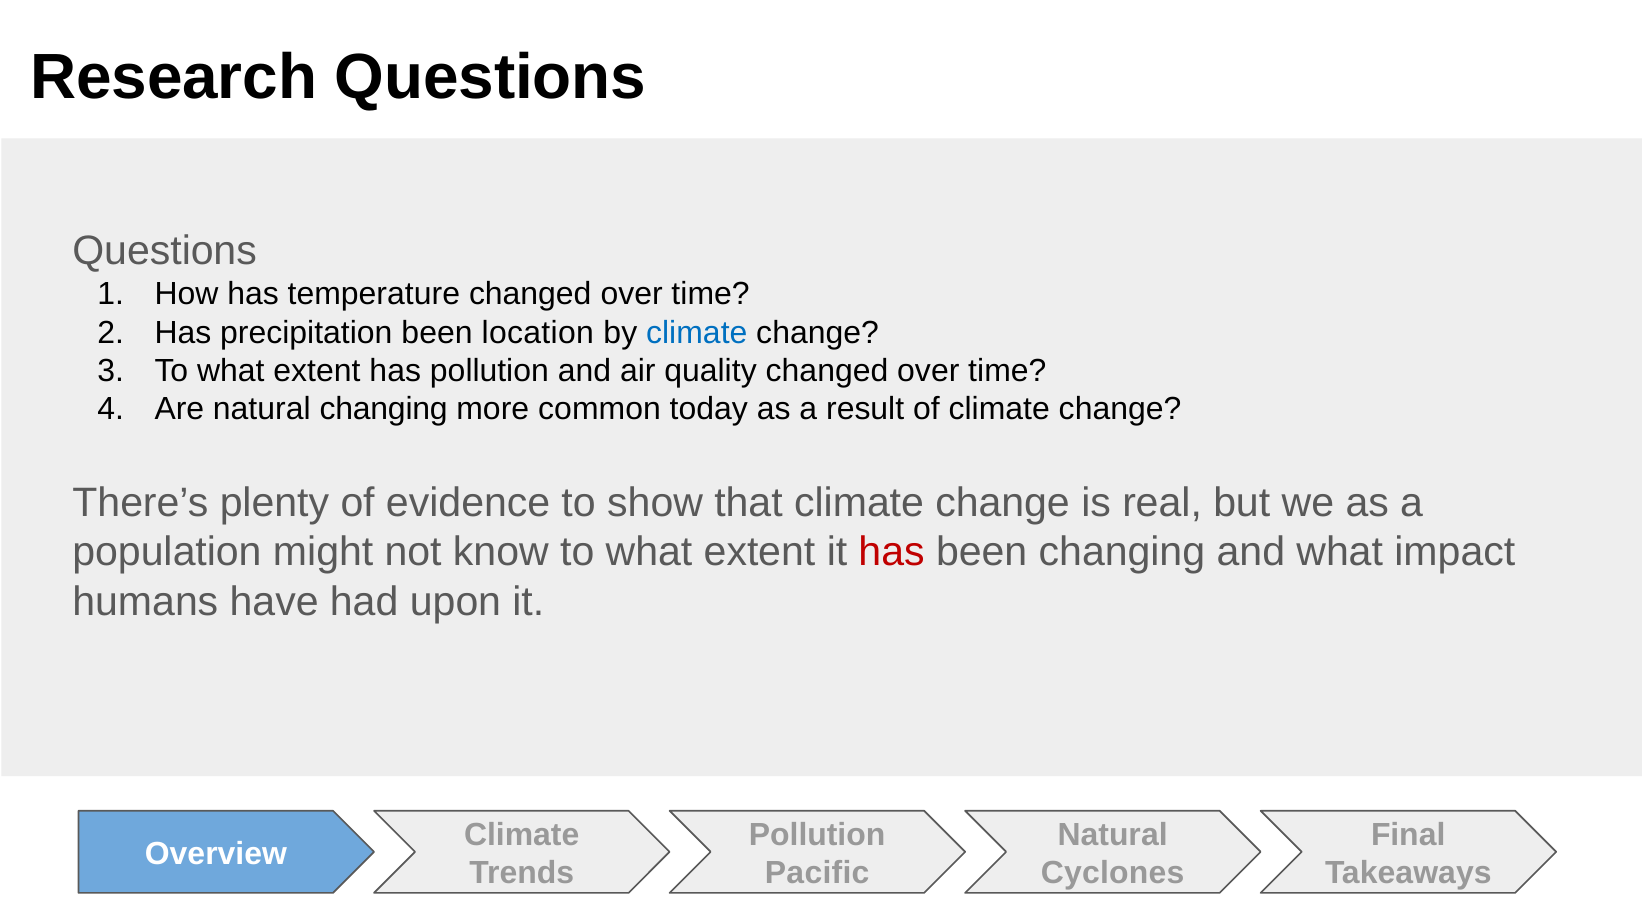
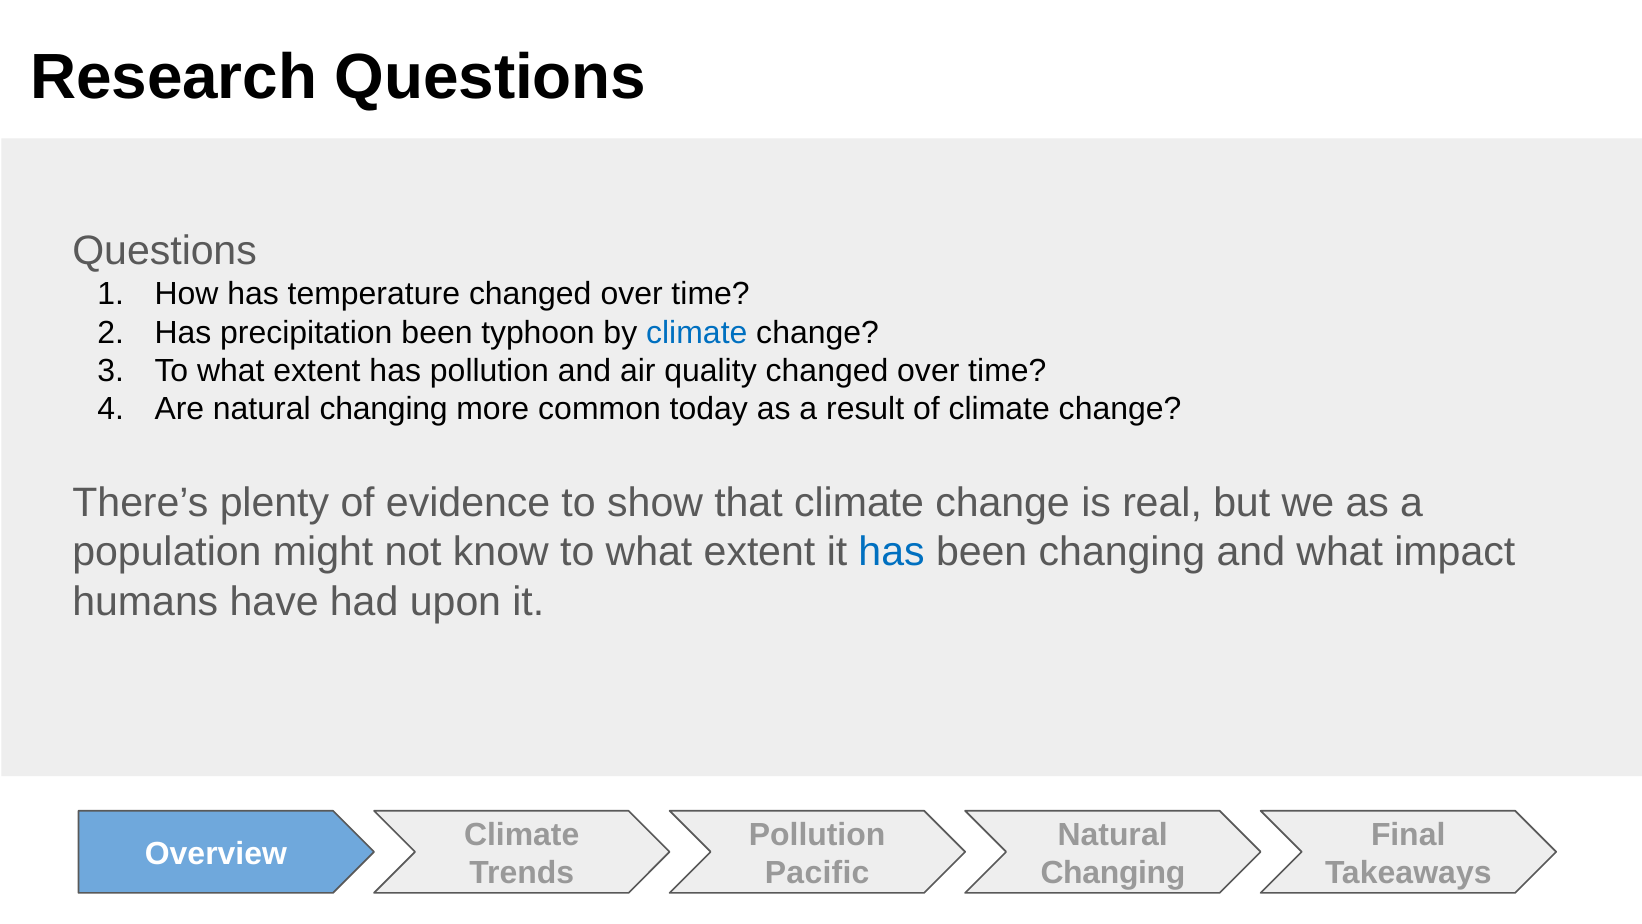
location: location -> typhoon
has at (892, 552) colour: red -> blue
Cyclones at (1113, 873): Cyclones -> Changing
